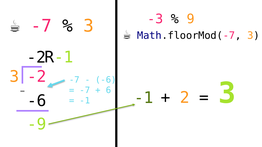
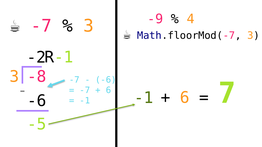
-3: -3 -> -9
9: 9 -> 4
-2 at (37, 77): -2 -> -8
2 at (185, 98): 2 -> 6
3 at (227, 94): 3 -> 7
-9: -9 -> -5
